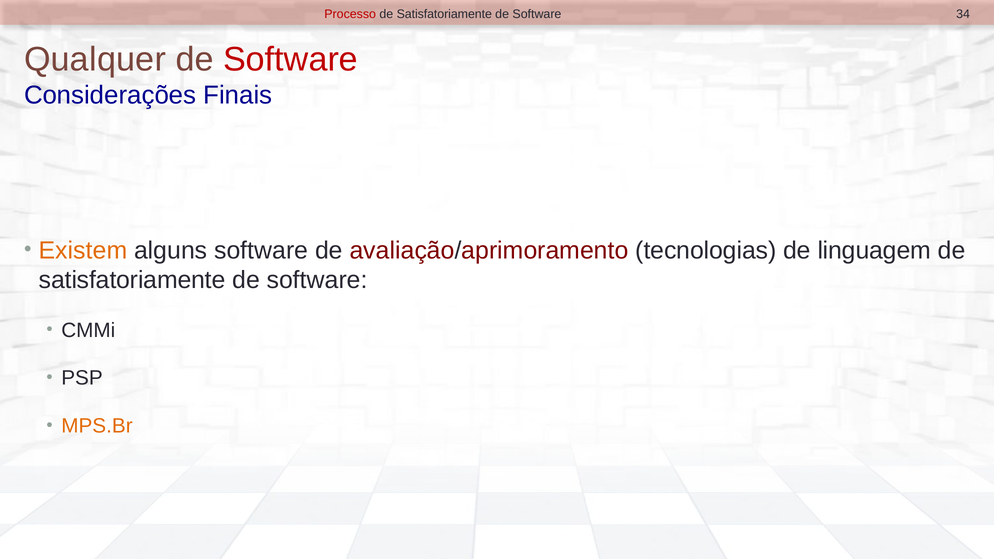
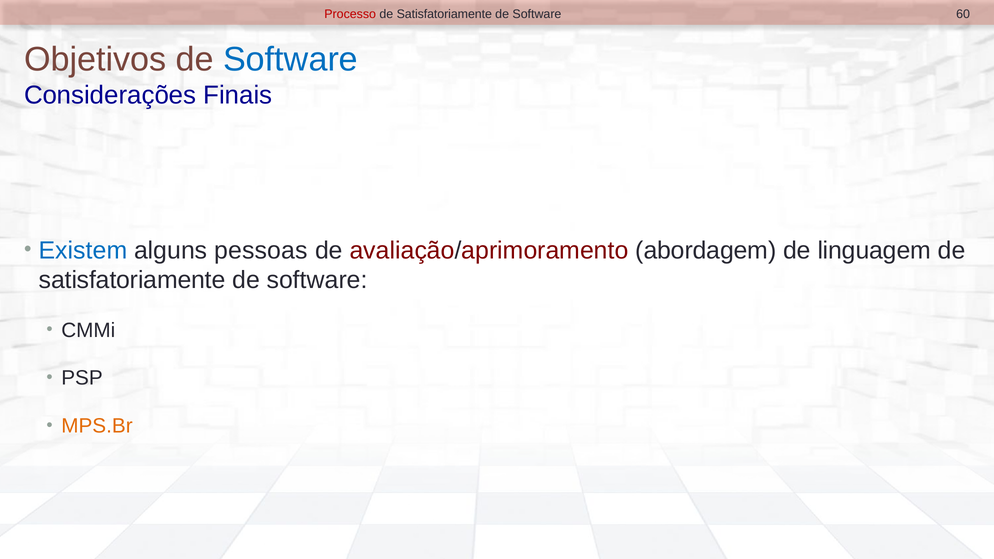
34: 34 -> 60
Qualquer: Qualquer -> Objetivos
Software at (291, 60) colour: red -> blue
Existem colour: orange -> blue
alguns software: software -> pessoas
tecnologias: tecnologias -> abordagem
